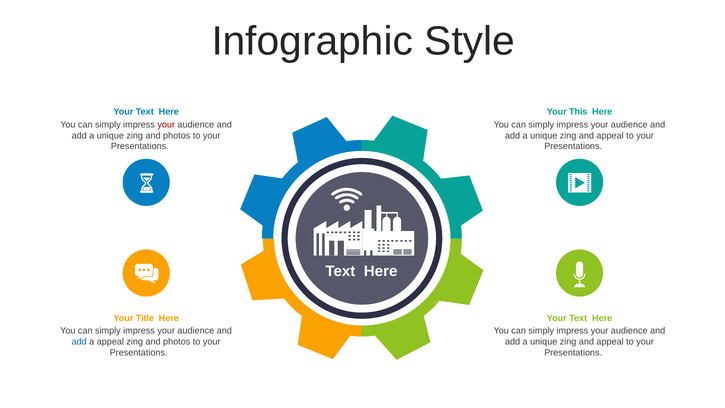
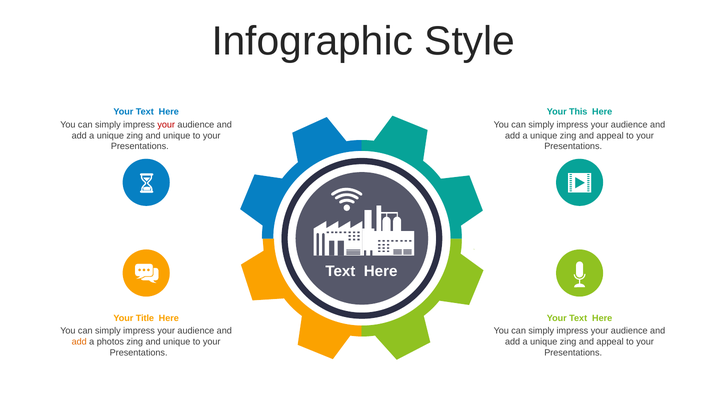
unique zing and photos: photos -> unique
add at (79, 342) colour: blue -> orange
a appeal: appeal -> photos
photos at (177, 342): photos -> unique
